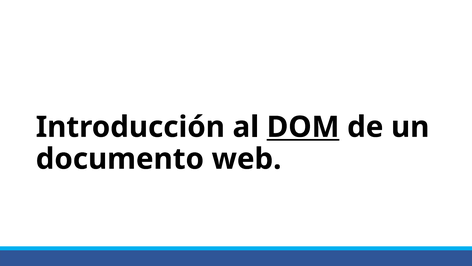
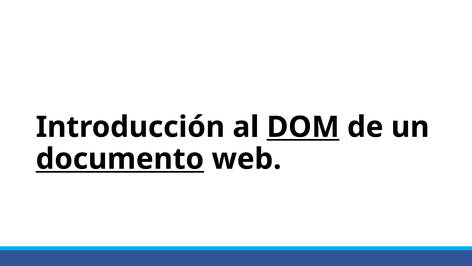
documento underline: none -> present
